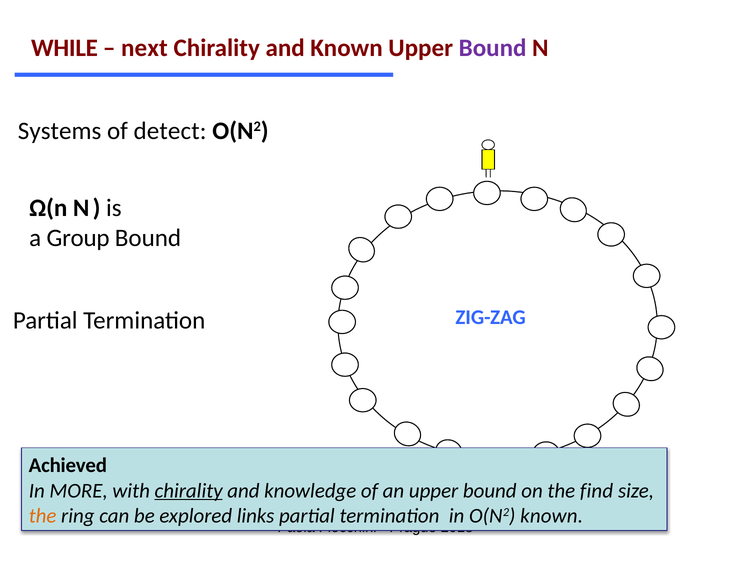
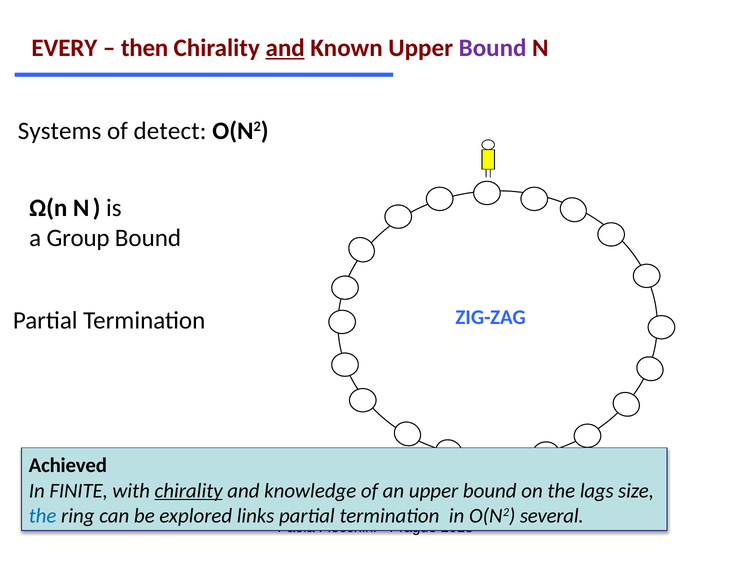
WHILE: WHILE -> EVERY
next: next -> then
and at (285, 48) underline: none -> present
MORE: MORE -> FINITE
find: find -> lags
the at (43, 515) colour: orange -> blue
O(N2 known: known -> several
